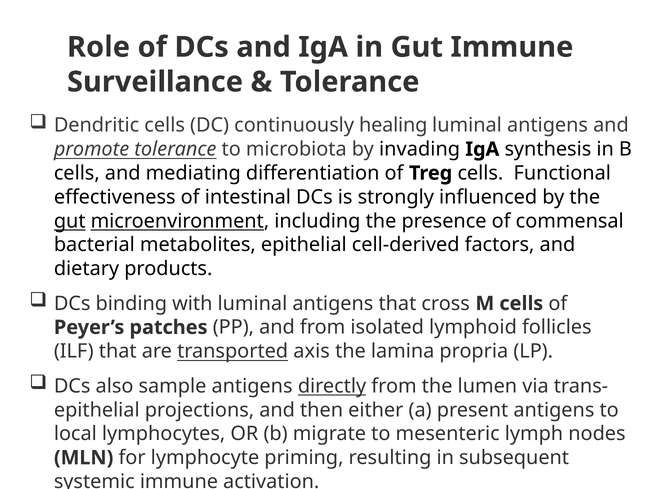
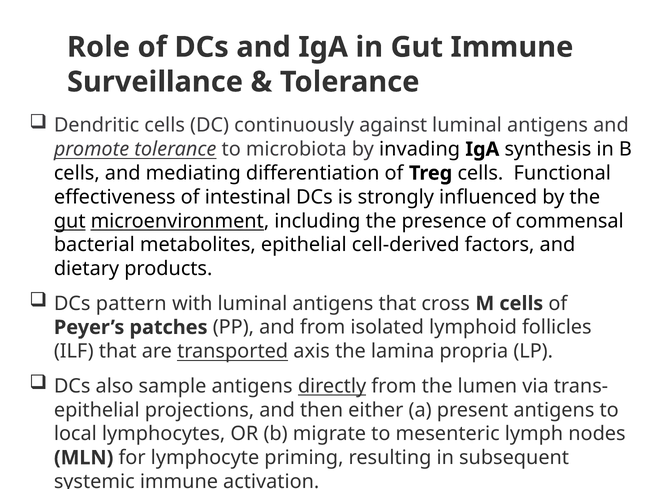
healing: healing -> against
binding: binding -> pattern
